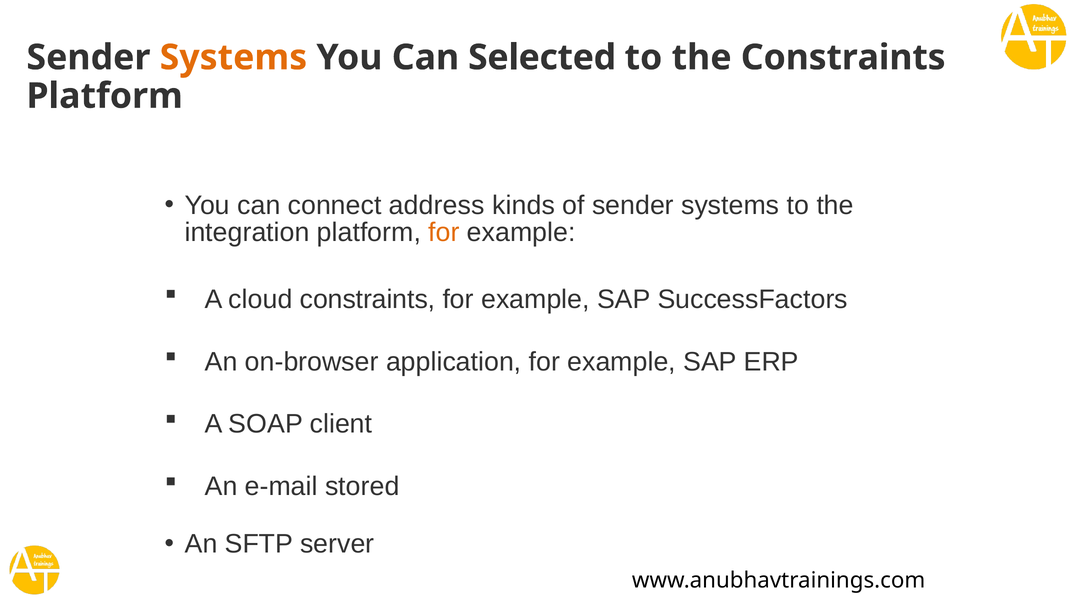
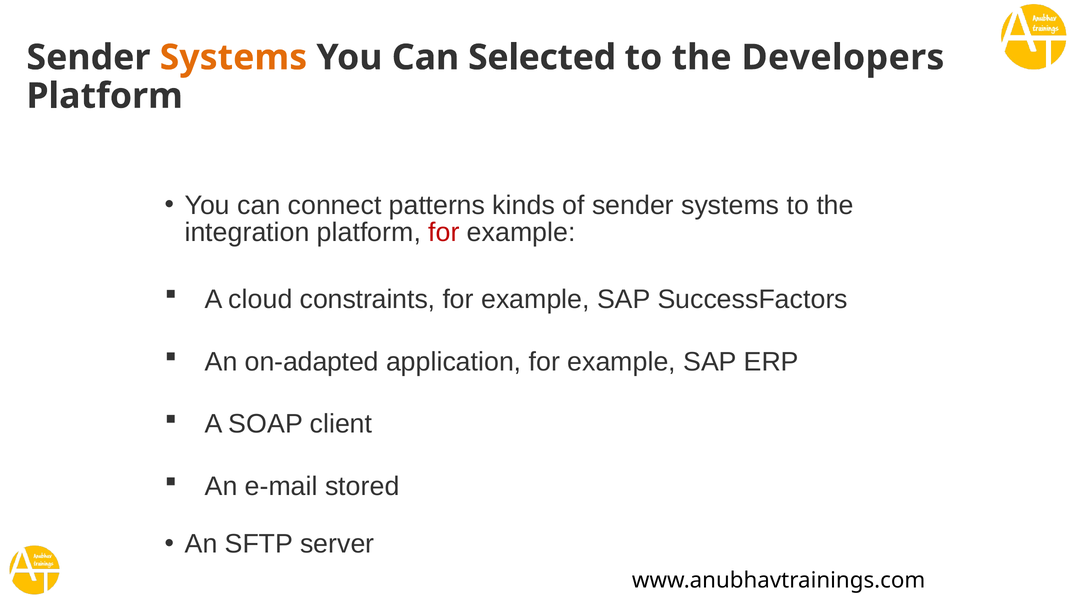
the Constraints: Constraints -> Developers
address: address -> patterns
for at (444, 232) colour: orange -> red
on-browser: on-browser -> on-adapted
